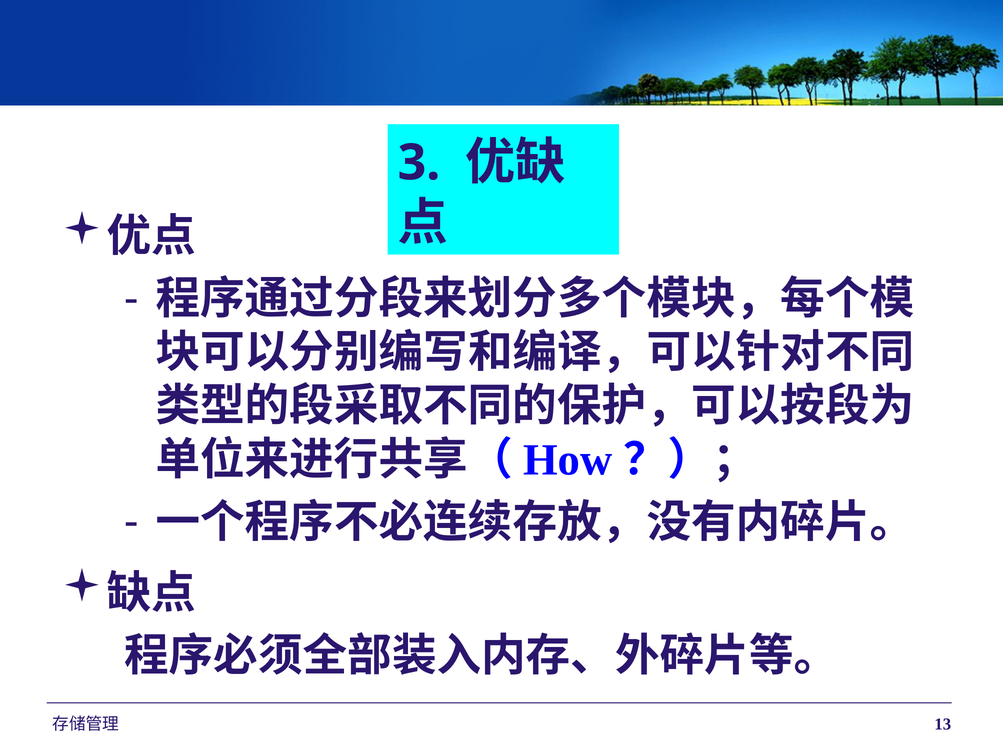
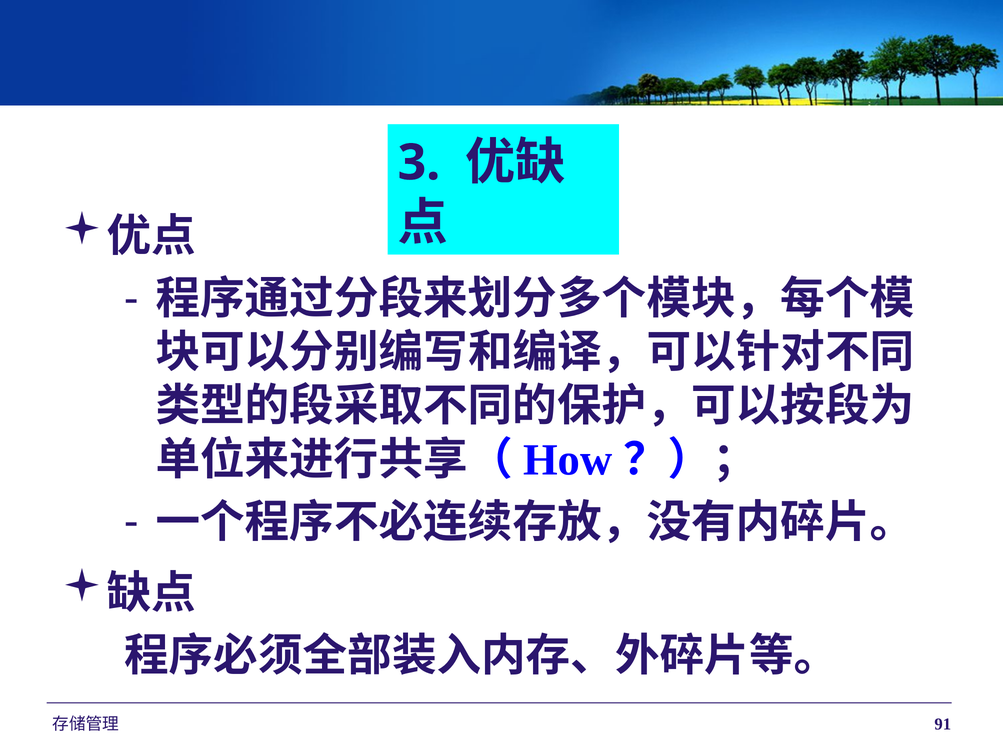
13: 13 -> 91
